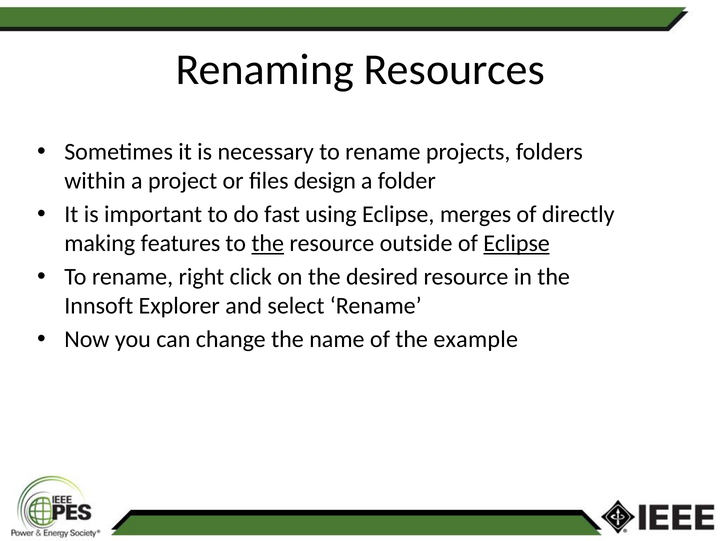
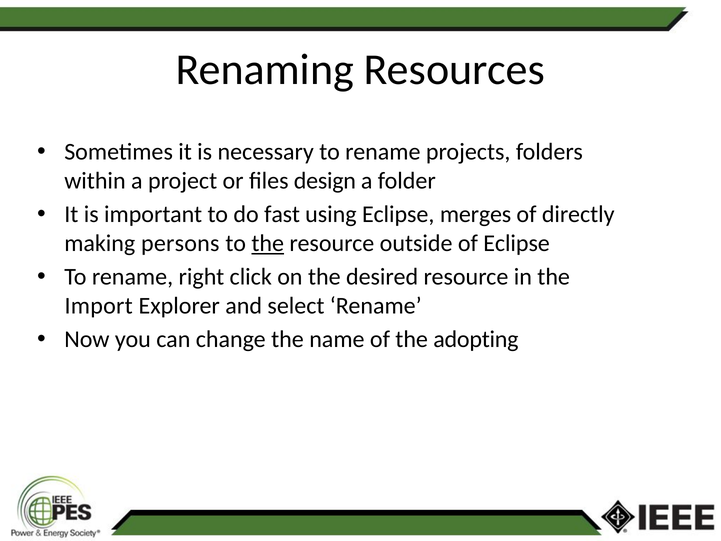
features: features -> persons
Eclipse at (517, 243) underline: present -> none
Innsoft: Innsoft -> Import
example: example -> adopting
